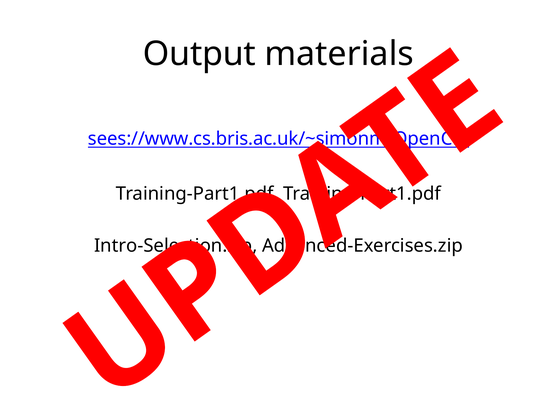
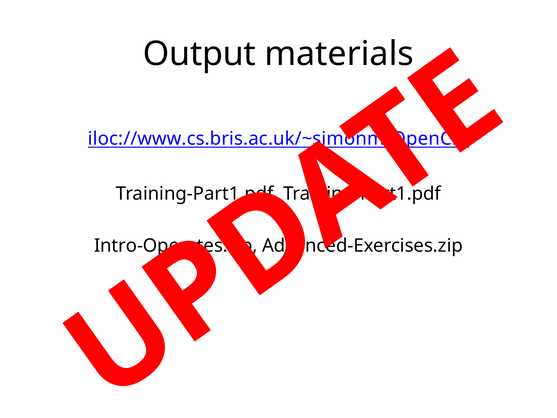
sees://www.cs.bris.ac.uk/~simonm/OpenCL/: sees://www.cs.bris.ac.uk/~simonm/OpenCL/ -> iloc://www.cs.bris.ac.uk/~simonm/OpenCL/
Intro-Selection.zip: Intro-Selection.zip -> Intro-Operates.zip
